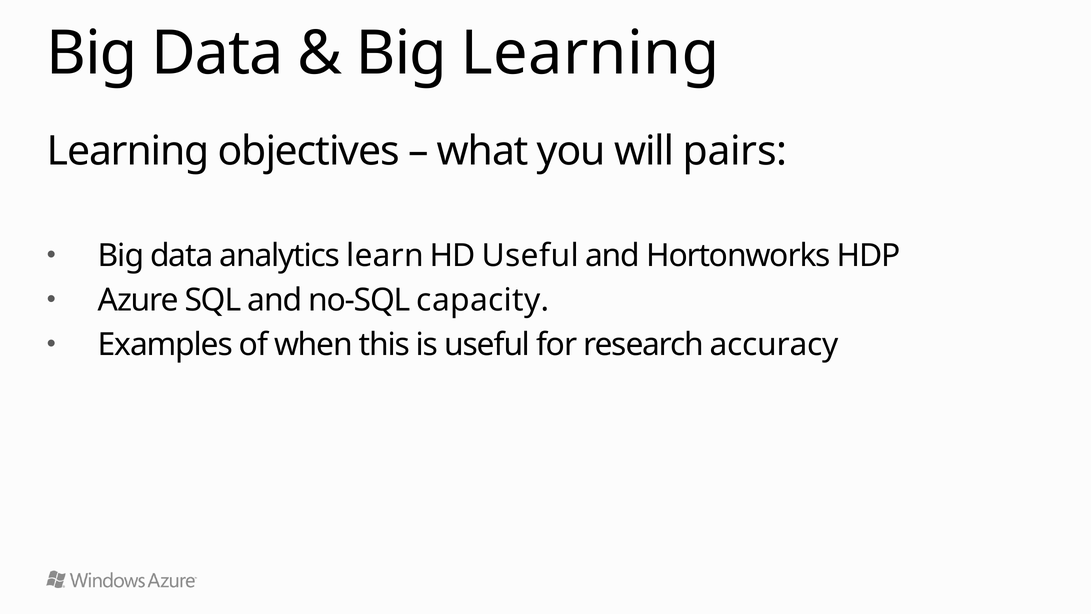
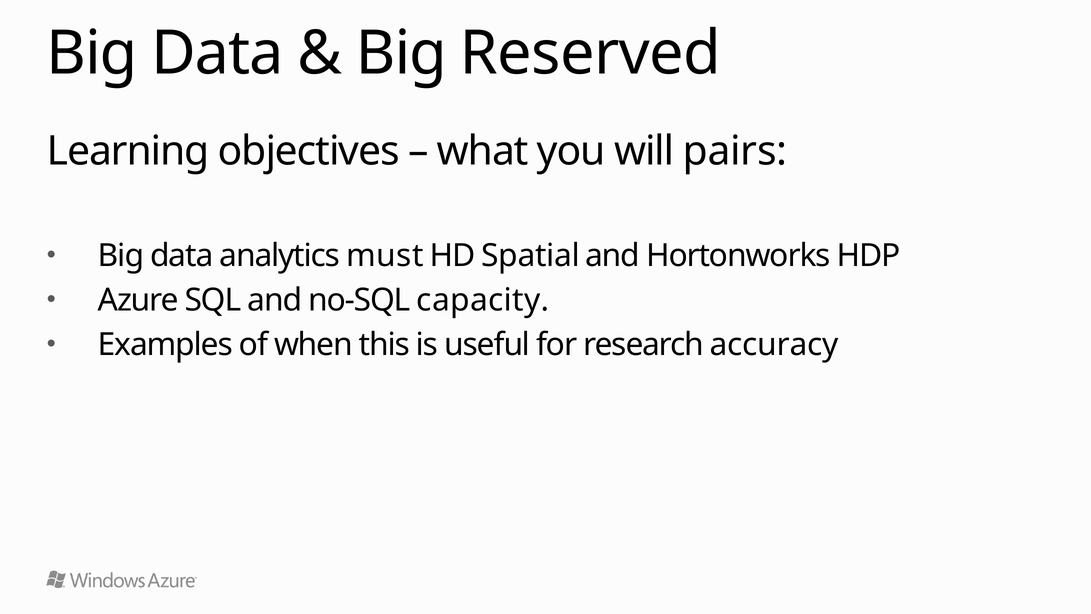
Big Learning: Learning -> Reserved
learn: learn -> must
HD Useful: Useful -> Spatial
